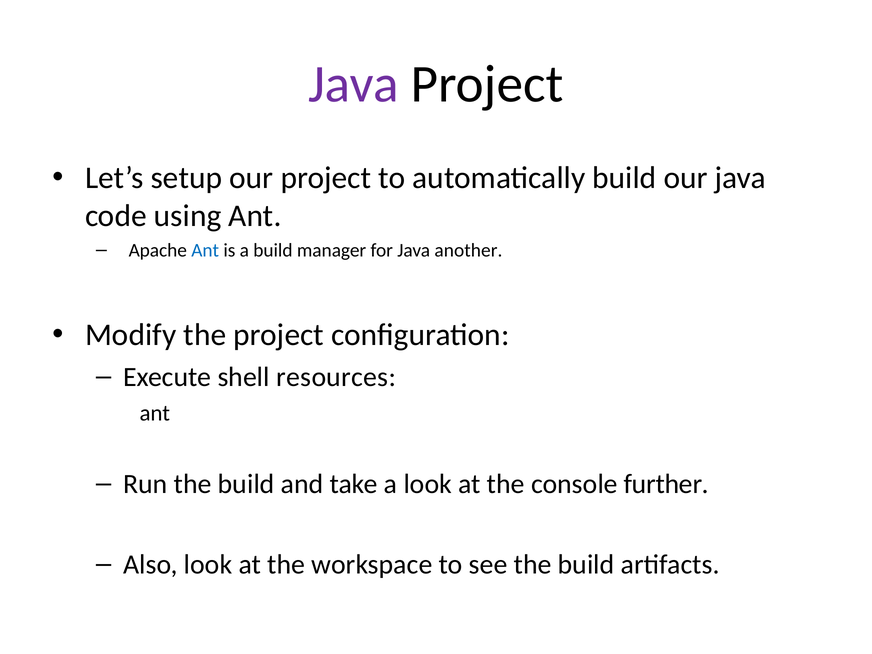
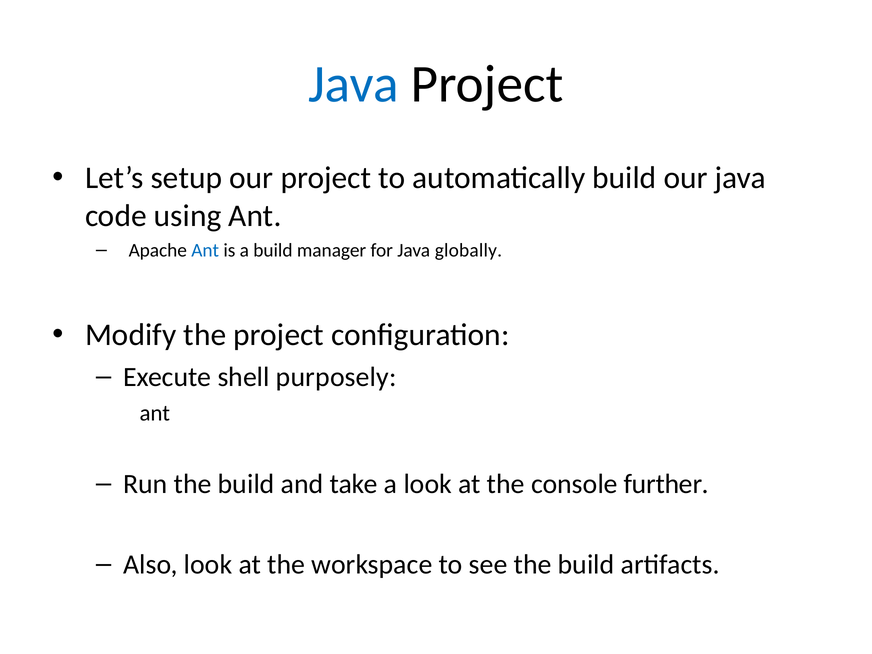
Java at (354, 84) colour: purple -> blue
another: another -> globally
resources: resources -> purposely
